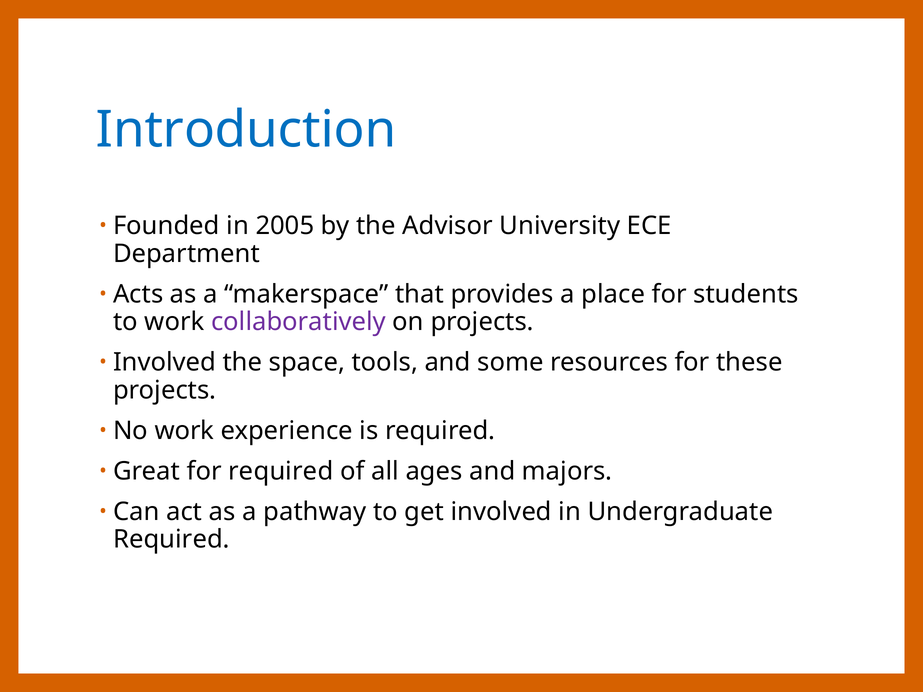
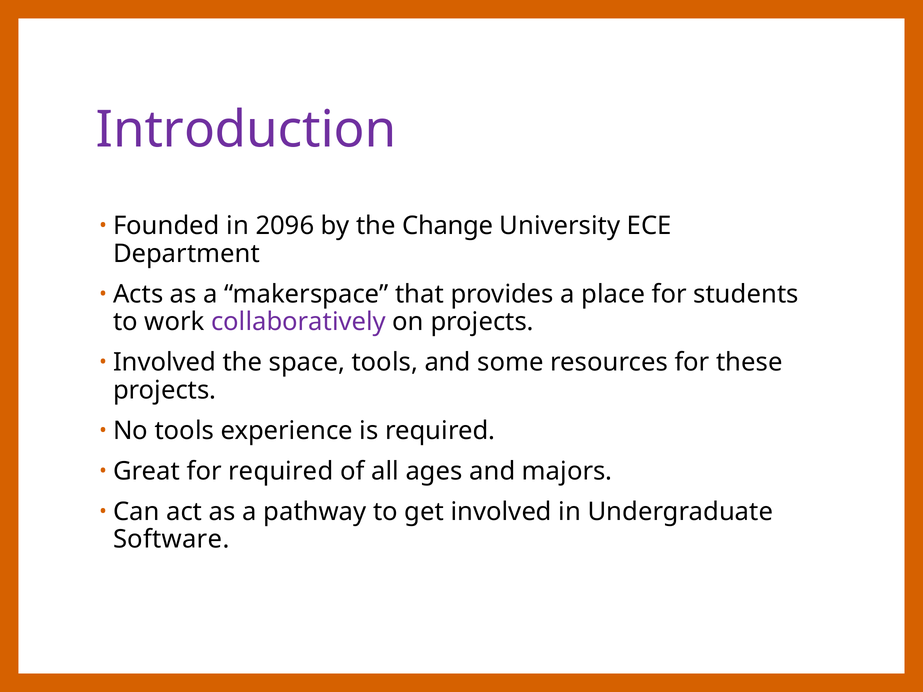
Introduction colour: blue -> purple
2005: 2005 -> 2096
Advisor: Advisor -> Change
No work: work -> tools
Required at (171, 540): Required -> Software
